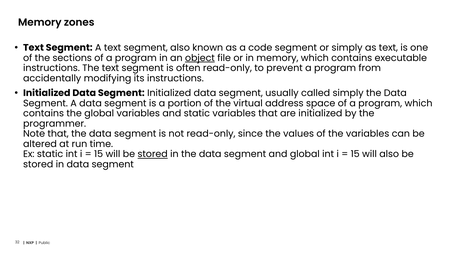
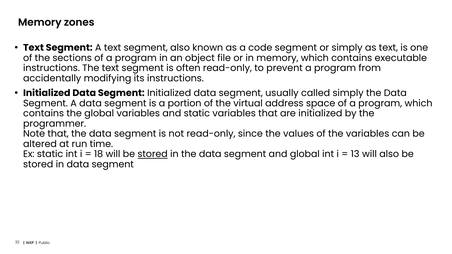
object underline: present -> none
15 at (99, 154): 15 -> 18
15 at (355, 154): 15 -> 13
